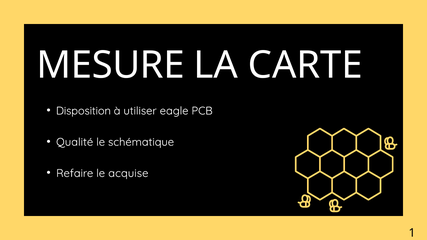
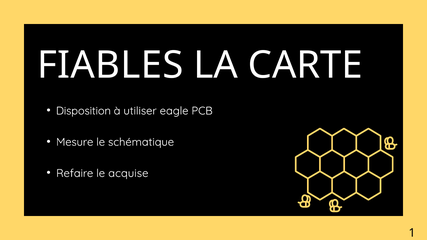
MESURE: MESURE -> FIABLES
Qualité: Qualité -> Mesure
